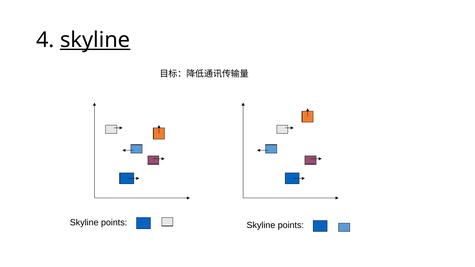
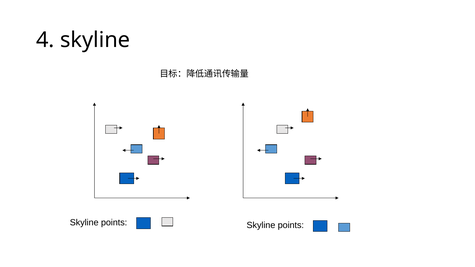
skyline at (95, 40) underline: present -> none
